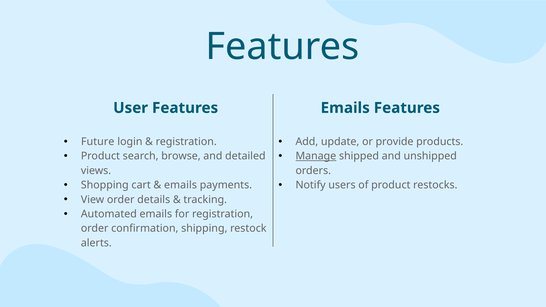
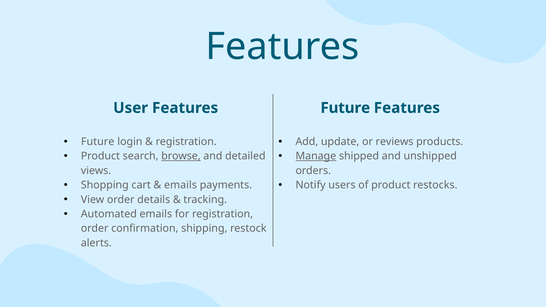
Emails at (345, 108): Emails -> Future
provide: provide -> reviews
browse underline: none -> present
